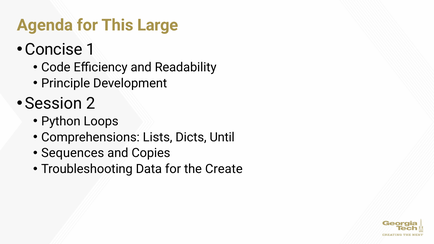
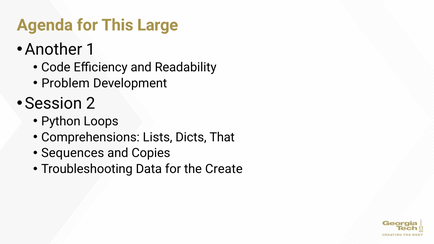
Concise: Concise -> Another
Principle: Principle -> Problem
Until: Until -> That
